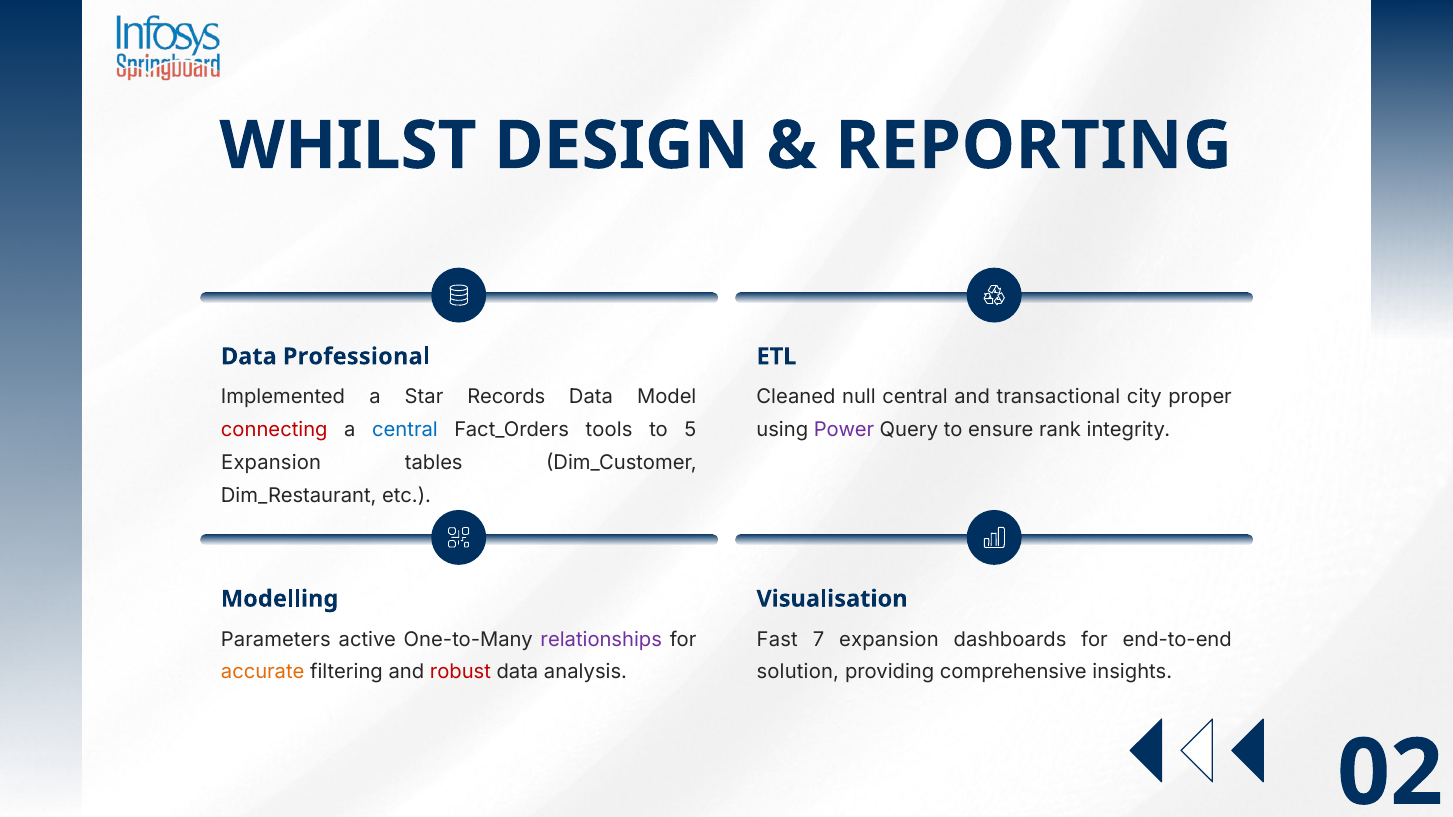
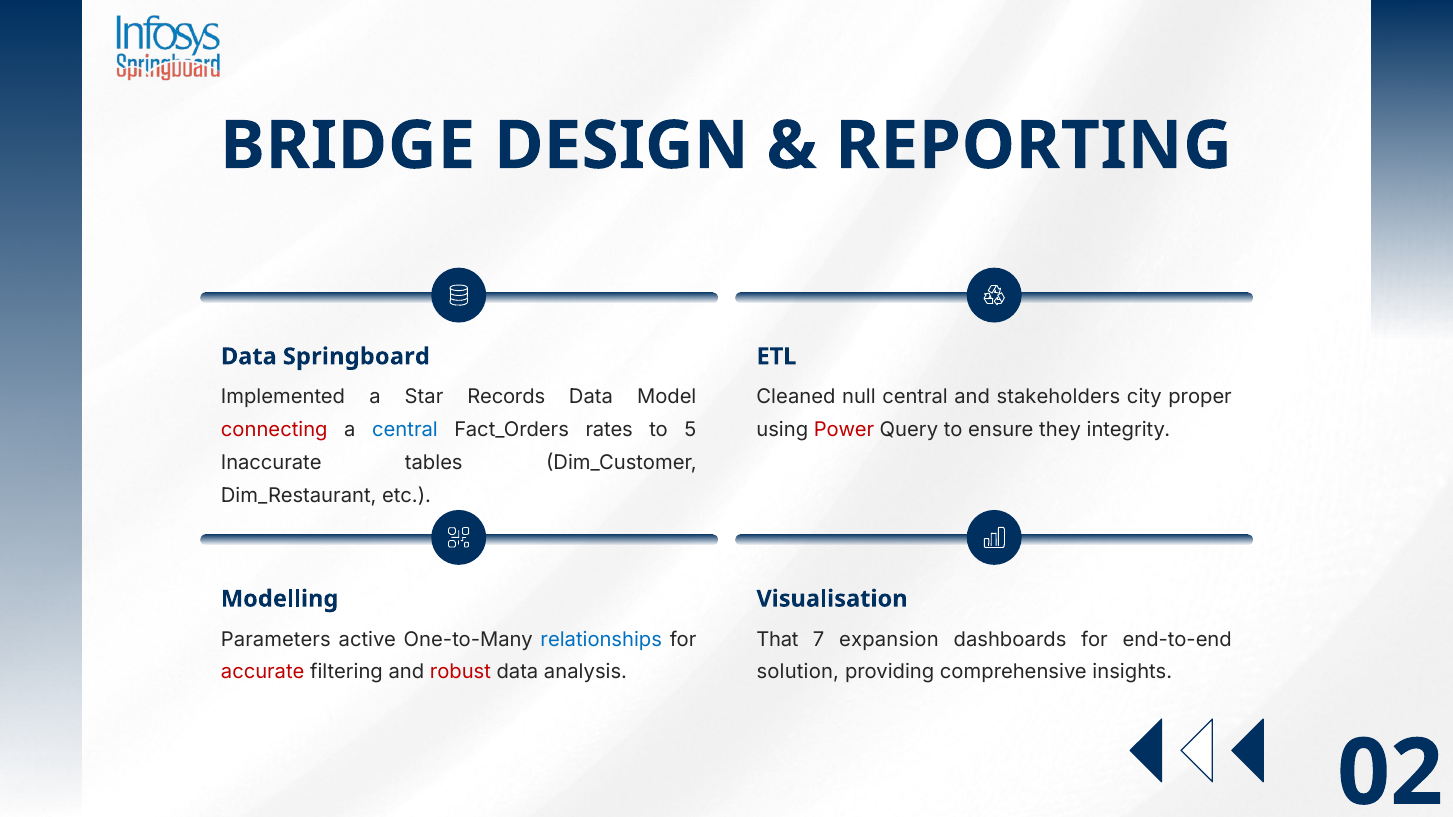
WHILST: WHILST -> BRIDGE
Professional: Professional -> Springboard
transactional: transactional -> stakeholders
tools: tools -> rates
Power colour: purple -> red
rank: rank -> they
Expansion at (271, 463): Expansion -> Inaccurate
relationships colour: purple -> blue
Fast: Fast -> That
accurate colour: orange -> red
